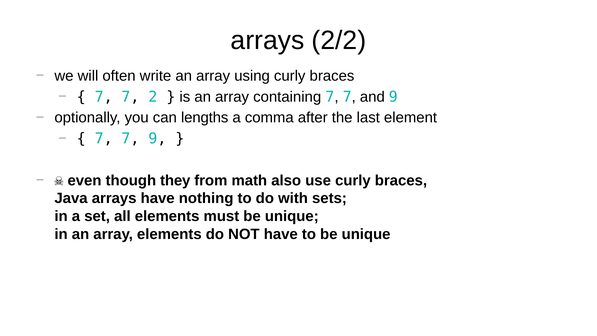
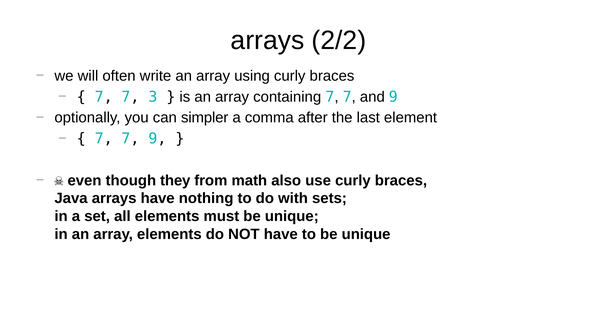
2: 2 -> 3
lengths: lengths -> simpler
